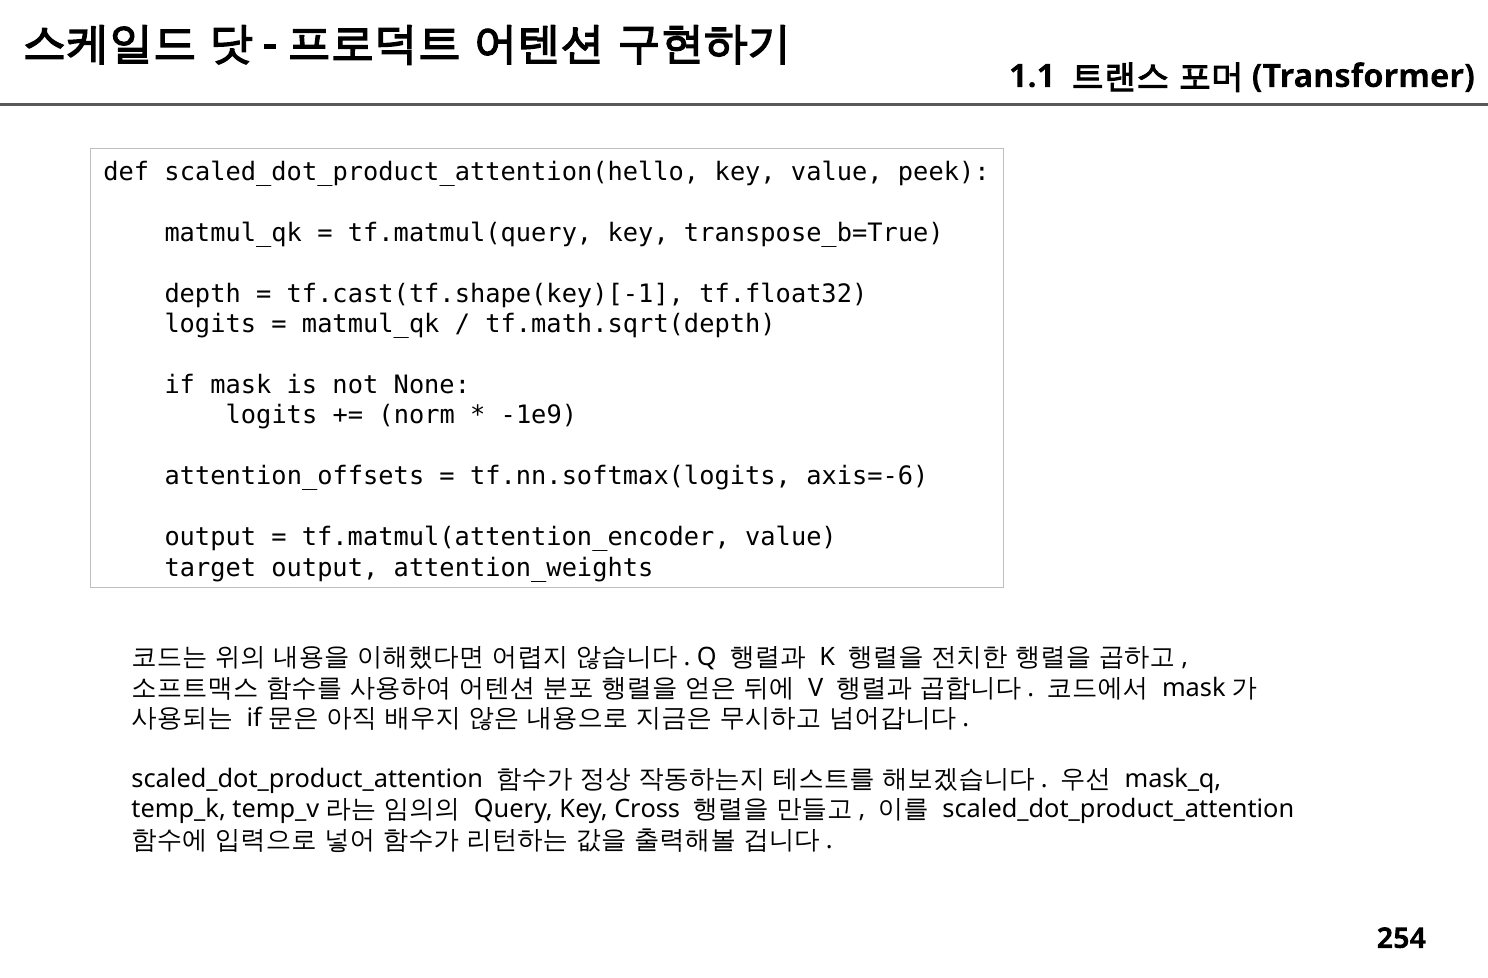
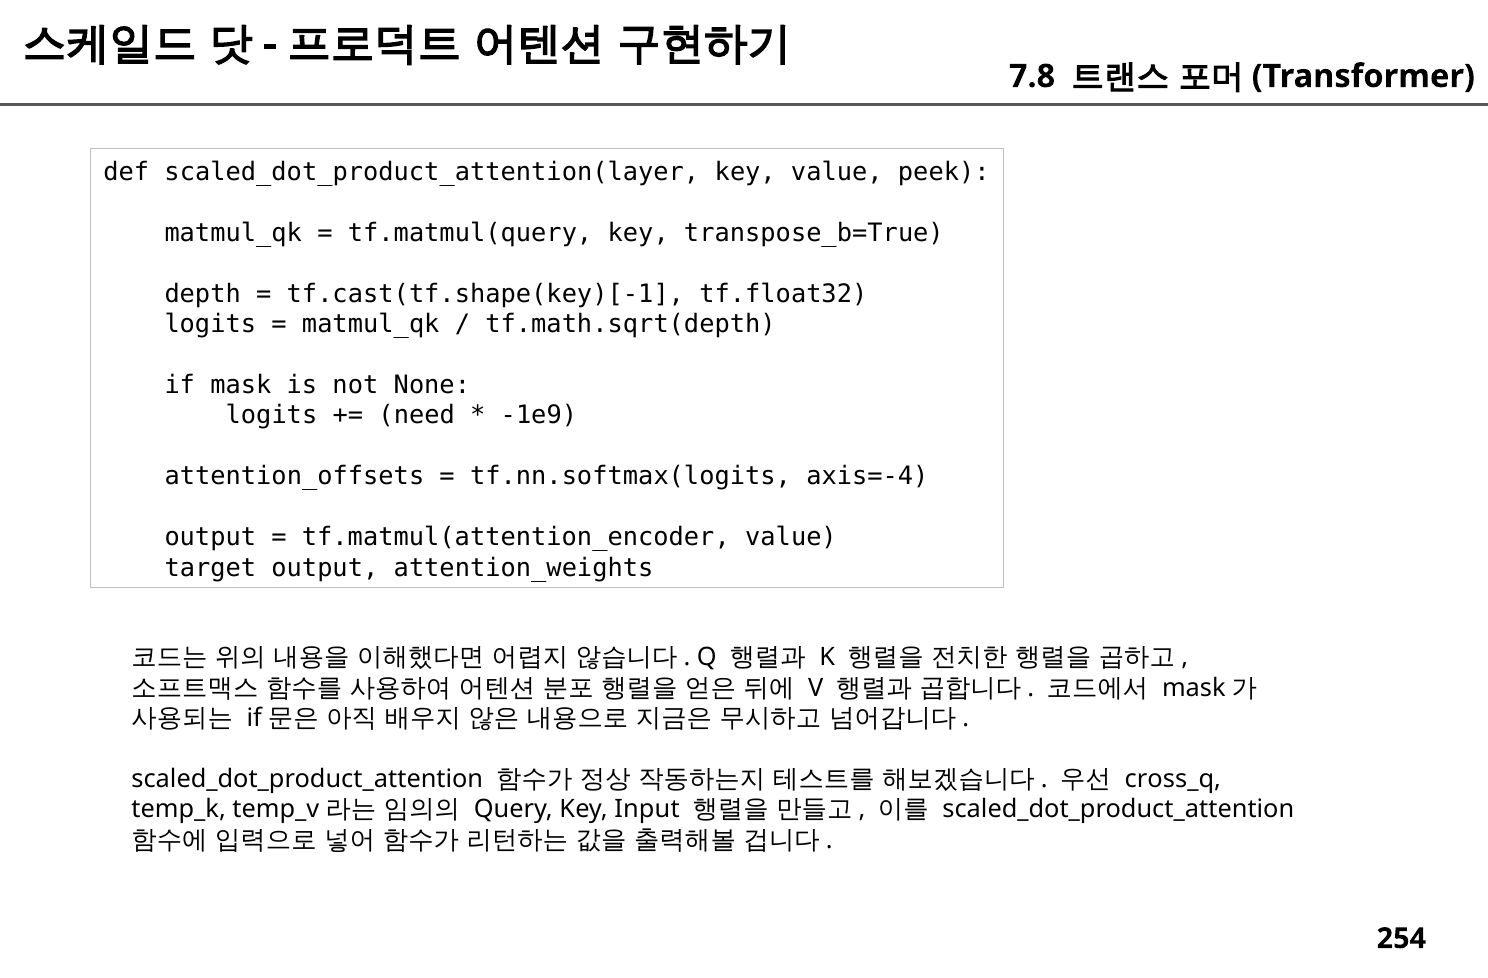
1.1: 1.1 -> 7.8
scaled_dot_product_attention(hello: scaled_dot_product_attention(hello -> scaled_dot_product_attention(layer
norm: norm -> need
axis=-6: axis=-6 -> axis=-4
mask_q: mask_q -> cross_q
Cross: Cross -> Input
